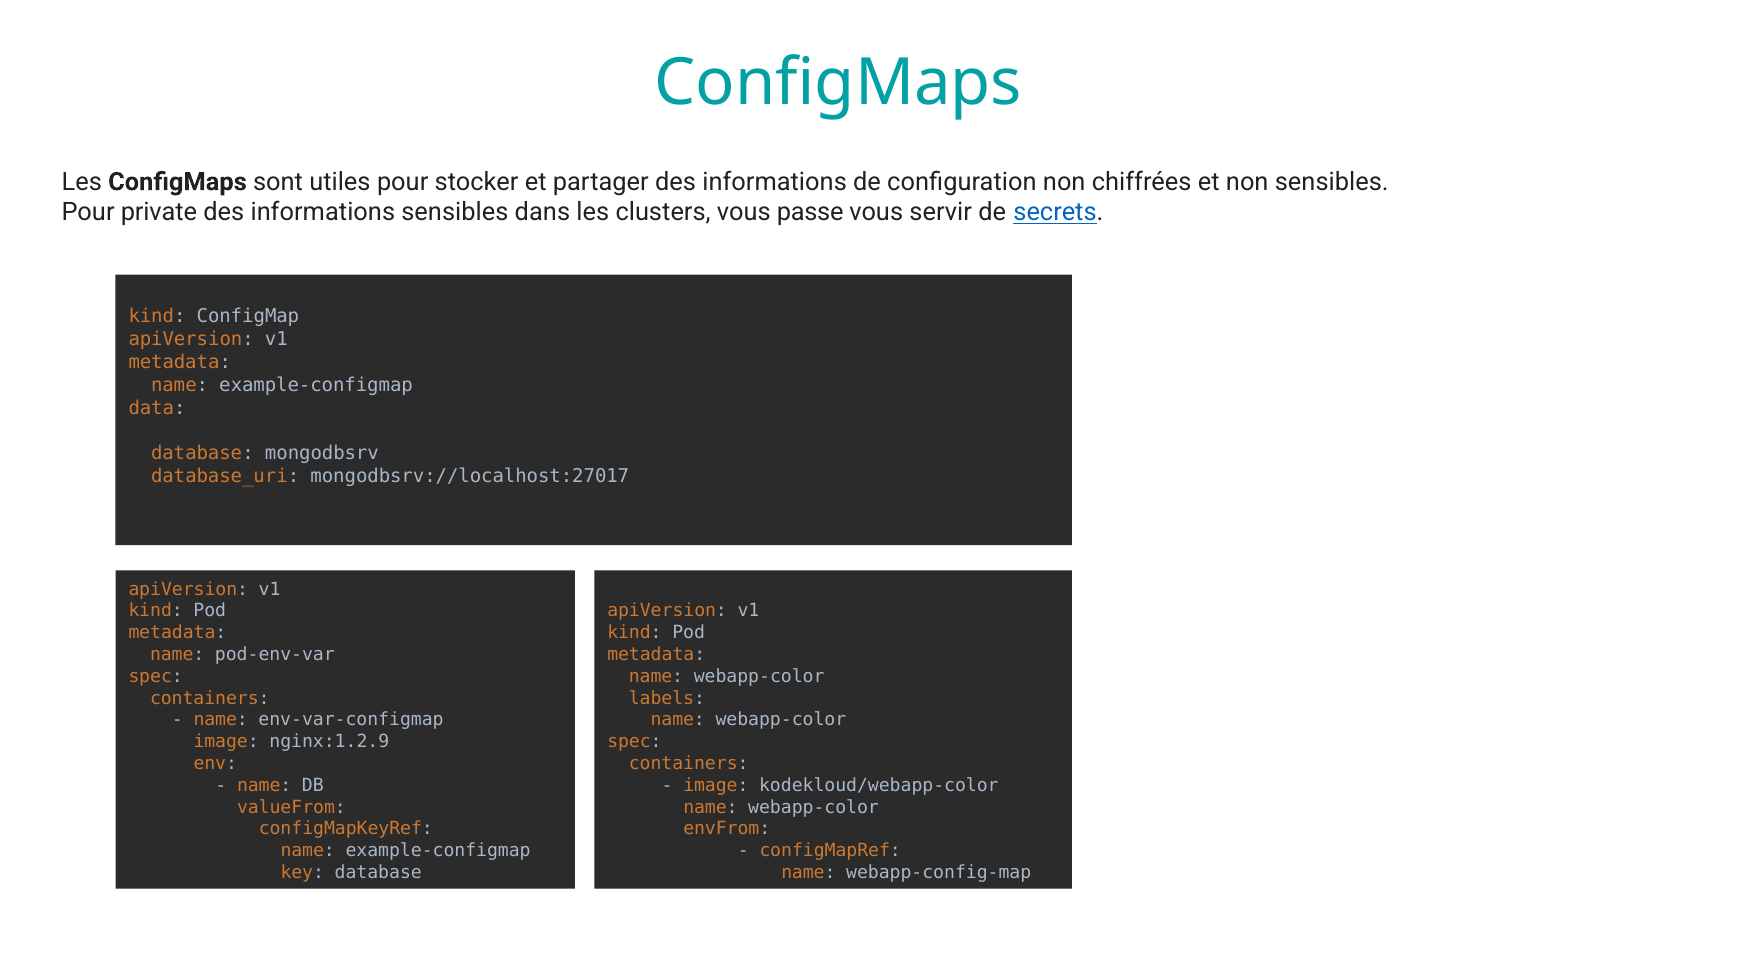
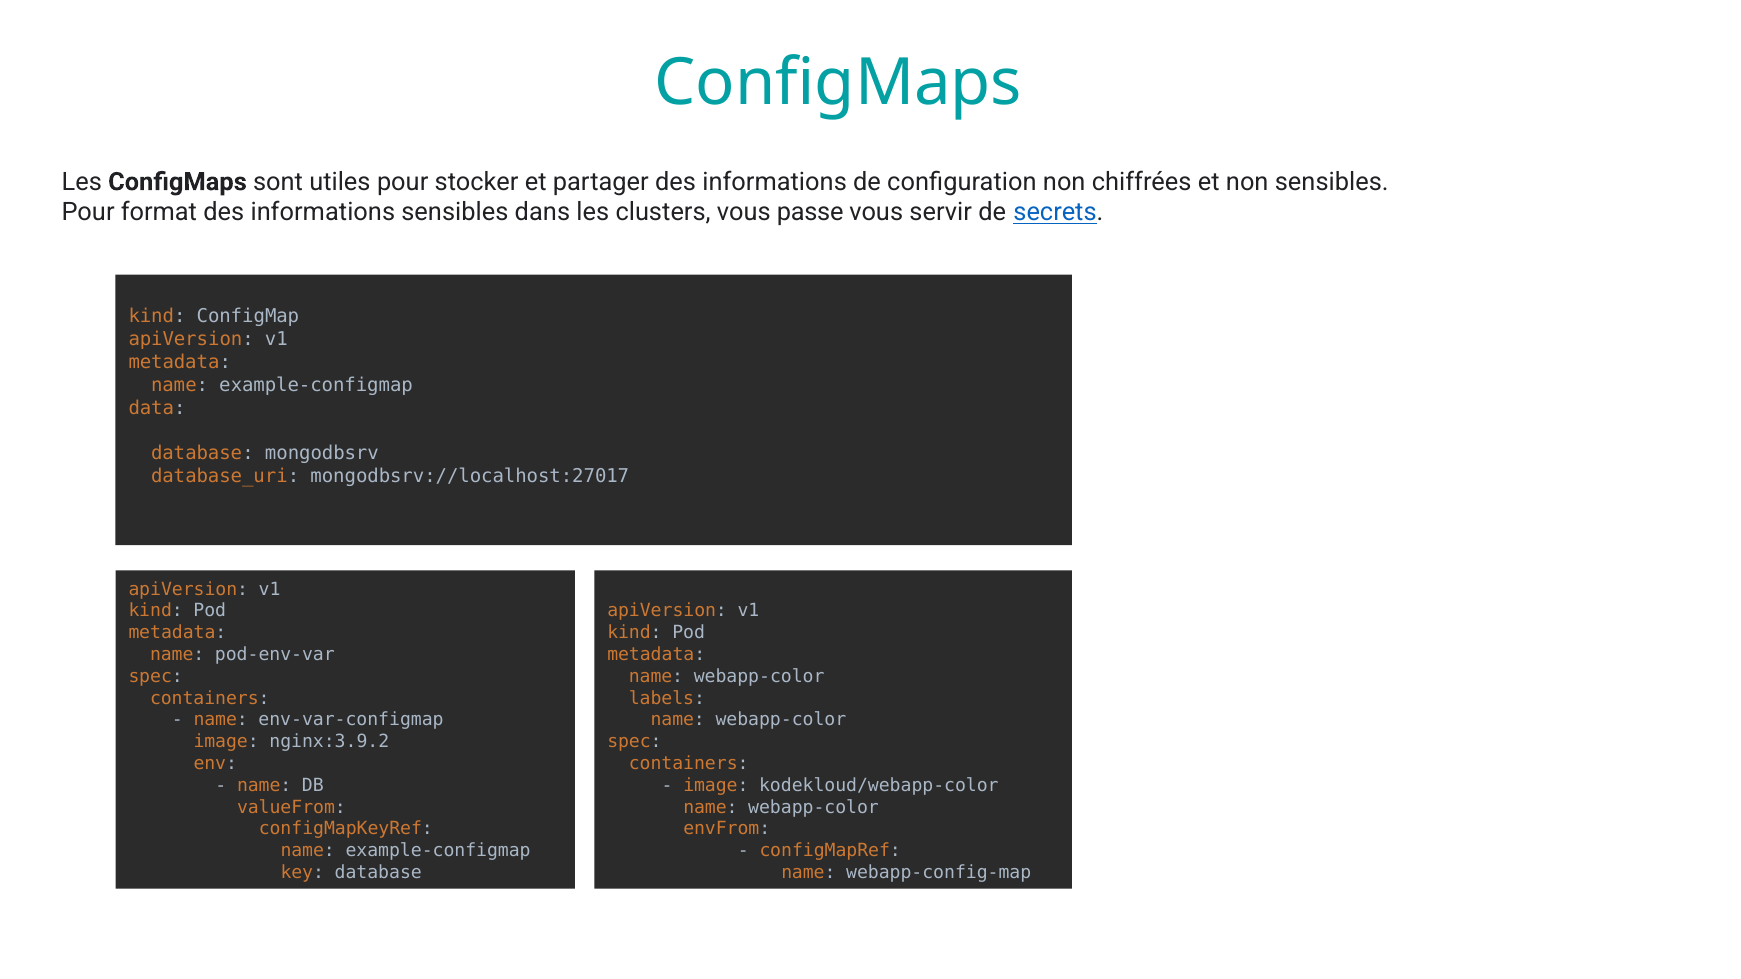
private: private -> format
nginx:1.2.9: nginx:1.2.9 -> nginx:3.9.2
